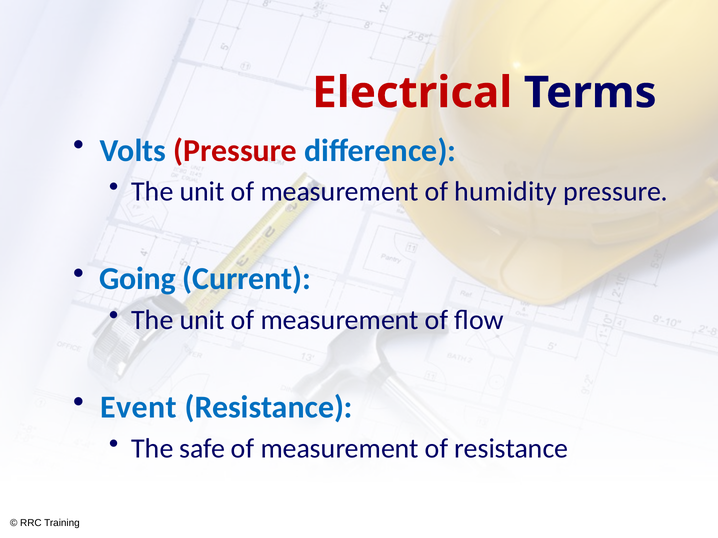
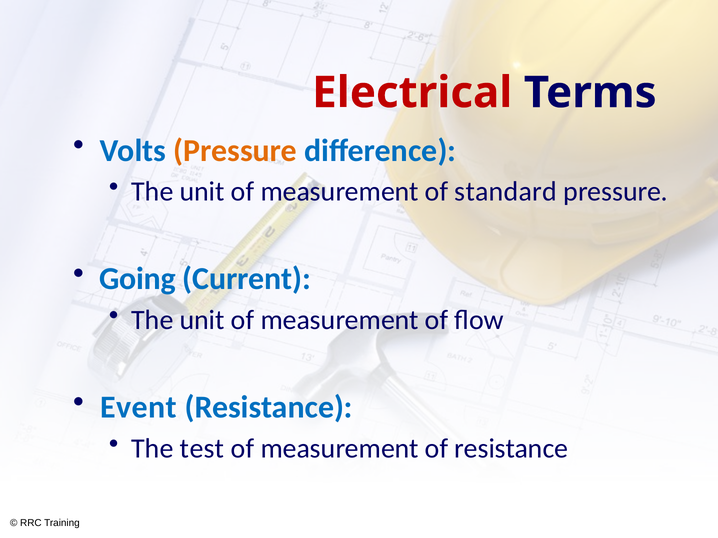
Pressure at (235, 151) colour: red -> orange
humidity: humidity -> standard
safe: safe -> test
